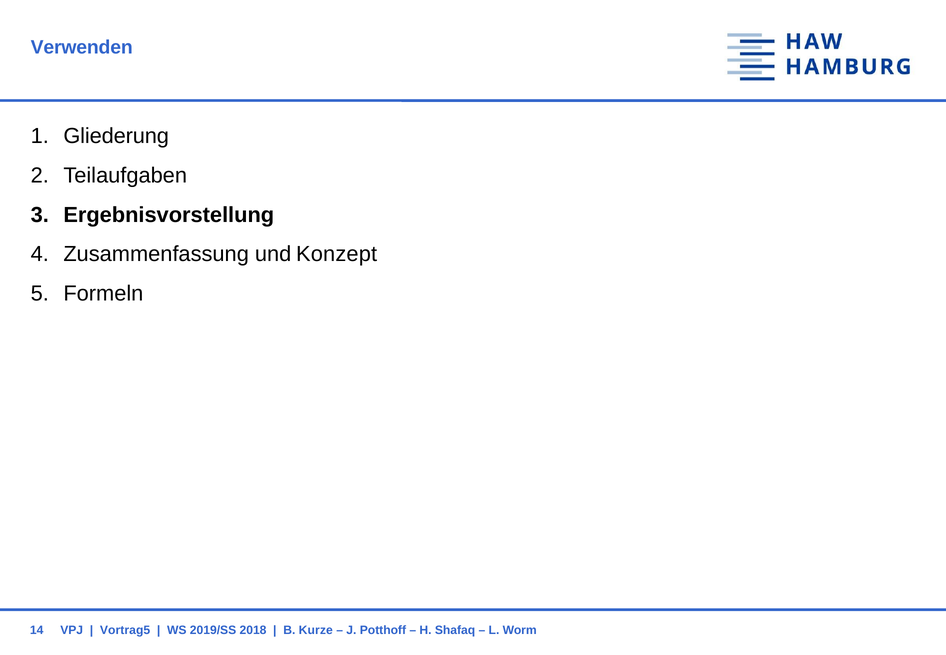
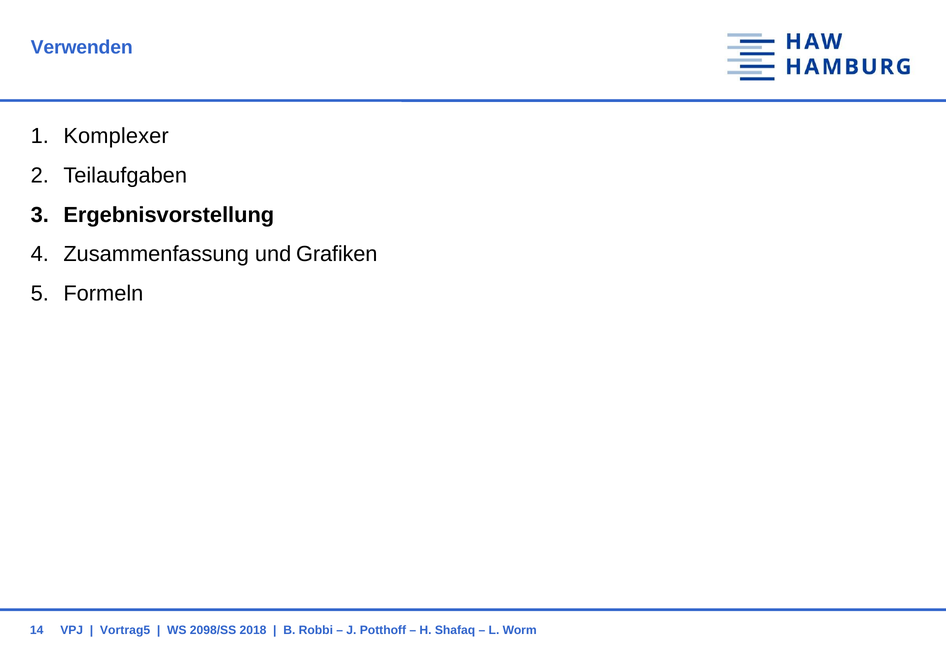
Gliederung: Gliederung -> Komplexer
Konzept: Konzept -> Grafiken
2019/SS: 2019/SS -> 2098/SS
Kurze: Kurze -> Robbi
